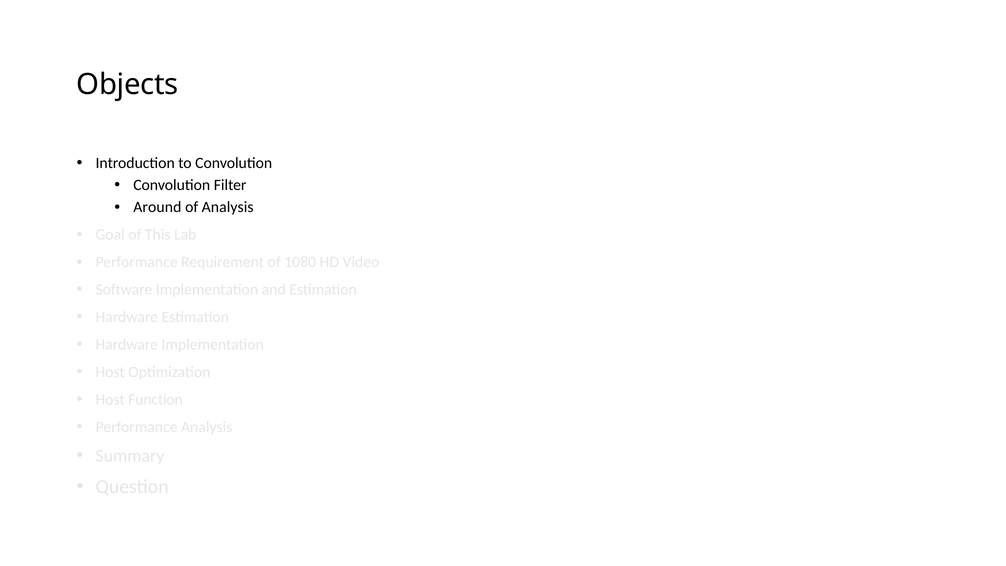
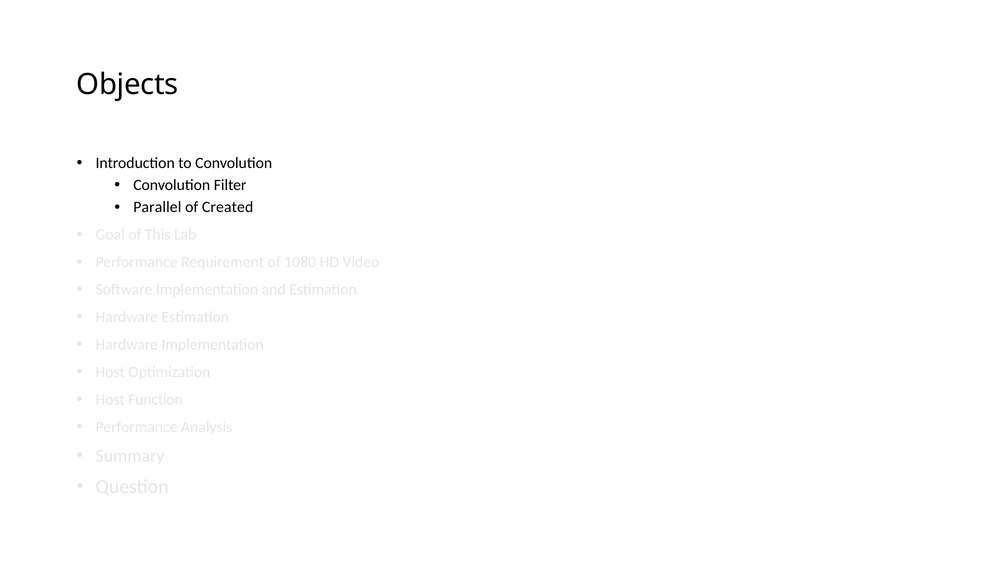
Around: Around -> Parallel
of Analysis: Analysis -> Created
